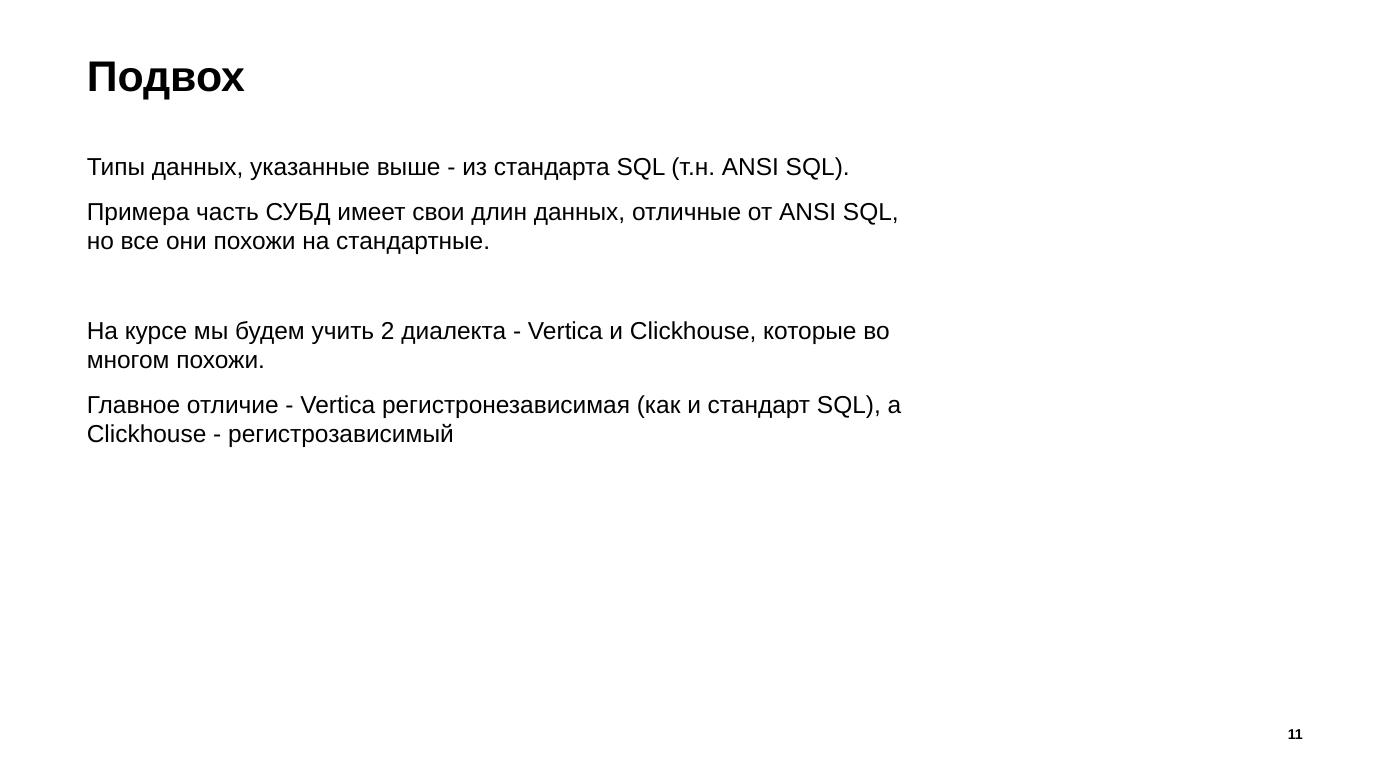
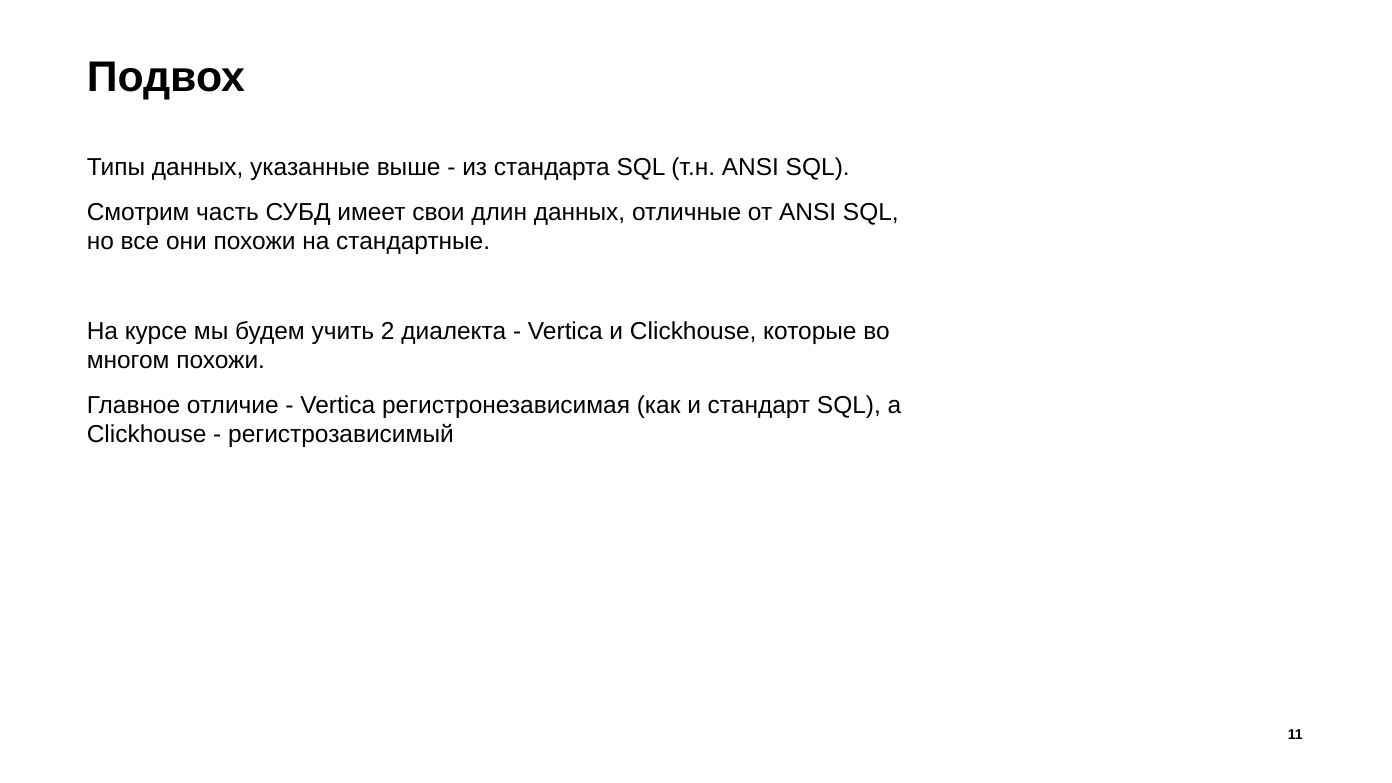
Примера: Примера -> Смотрим
